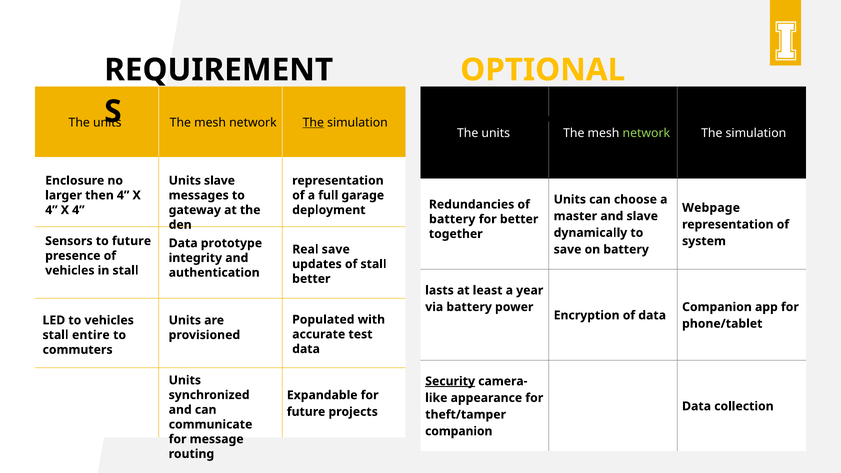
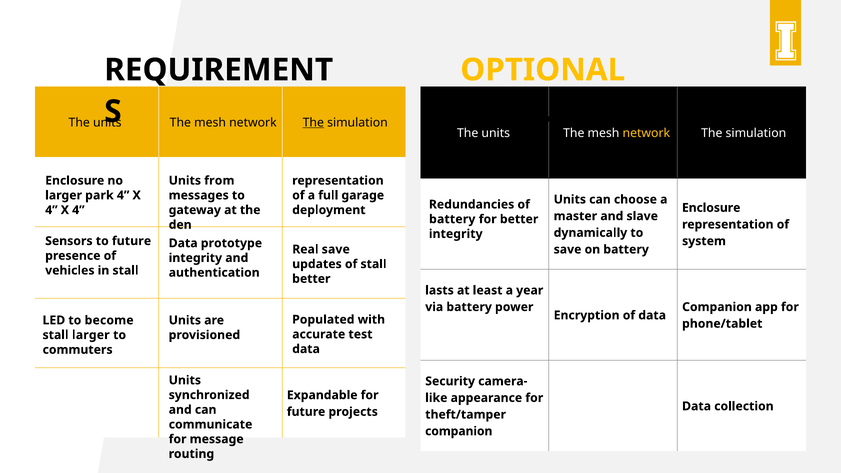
network at (646, 133) colour: light green -> yellow
Units slave: slave -> from
then: then -> park
Webpage at (711, 208): Webpage -> Enclosure
together at (456, 234): together -> integrity
to vehicles: vehicles -> become
stall entire: entire -> larger
Security underline: present -> none
